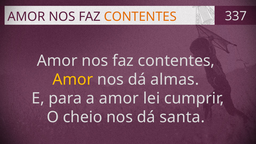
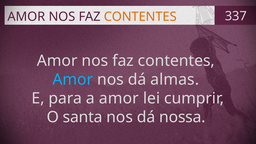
Amor at (73, 80) colour: yellow -> light blue
cheio: cheio -> santa
santa: santa -> nossa
